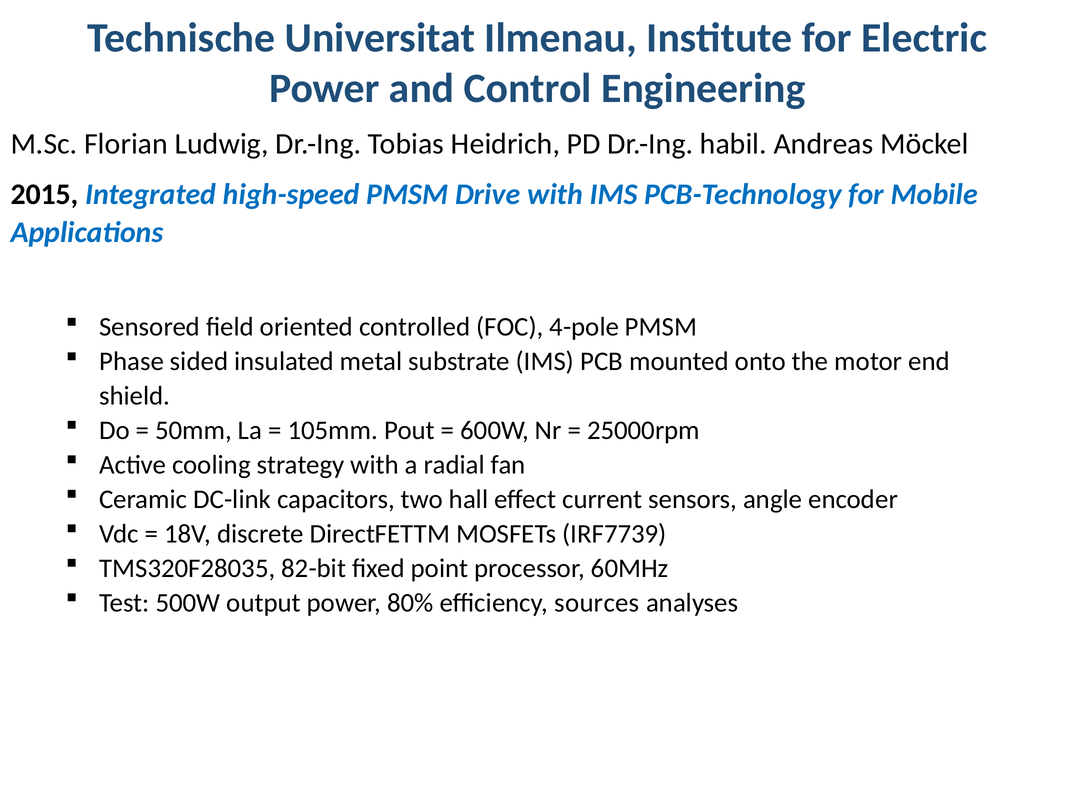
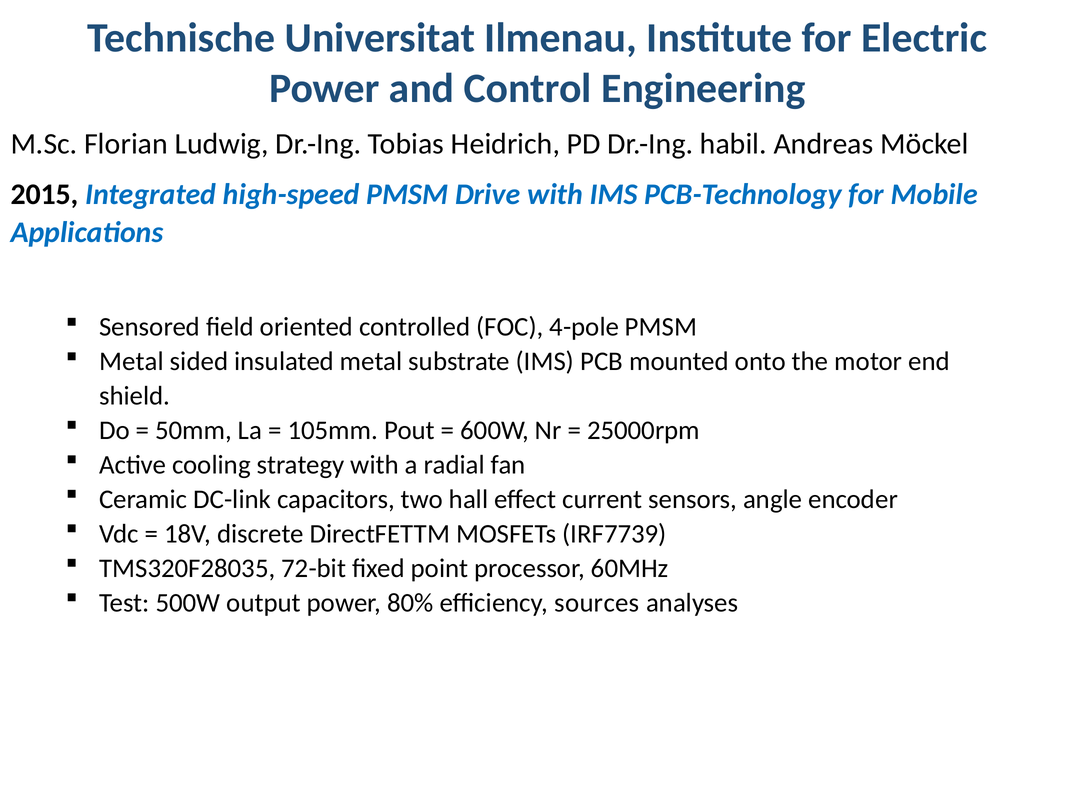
Phase at (132, 362): Phase -> Metal
82-bit: 82-bit -> 72-bit
